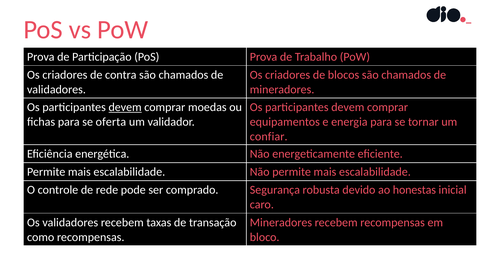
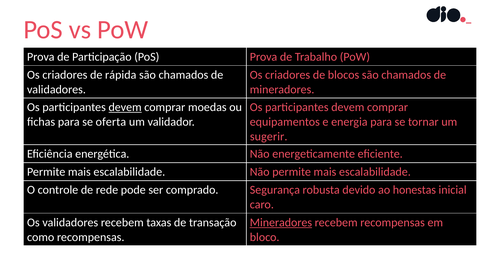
contra: contra -> rápida
confiar: confiar -> sugerir
Mineradores at (281, 222) underline: none -> present
